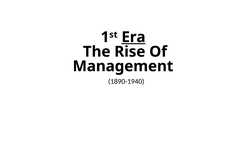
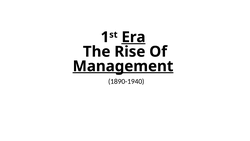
Management underline: none -> present
